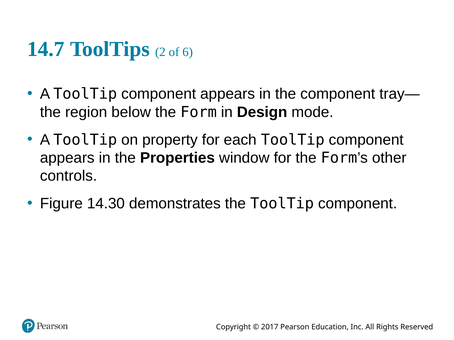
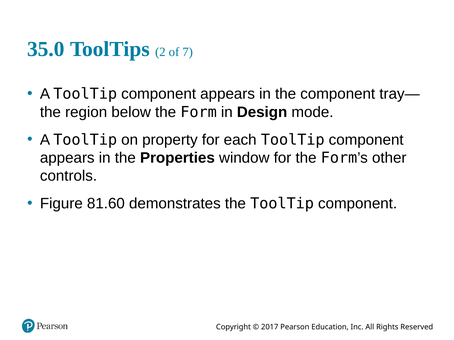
14.7: 14.7 -> 35.0
6: 6 -> 7
14.30: 14.30 -> 81.60
